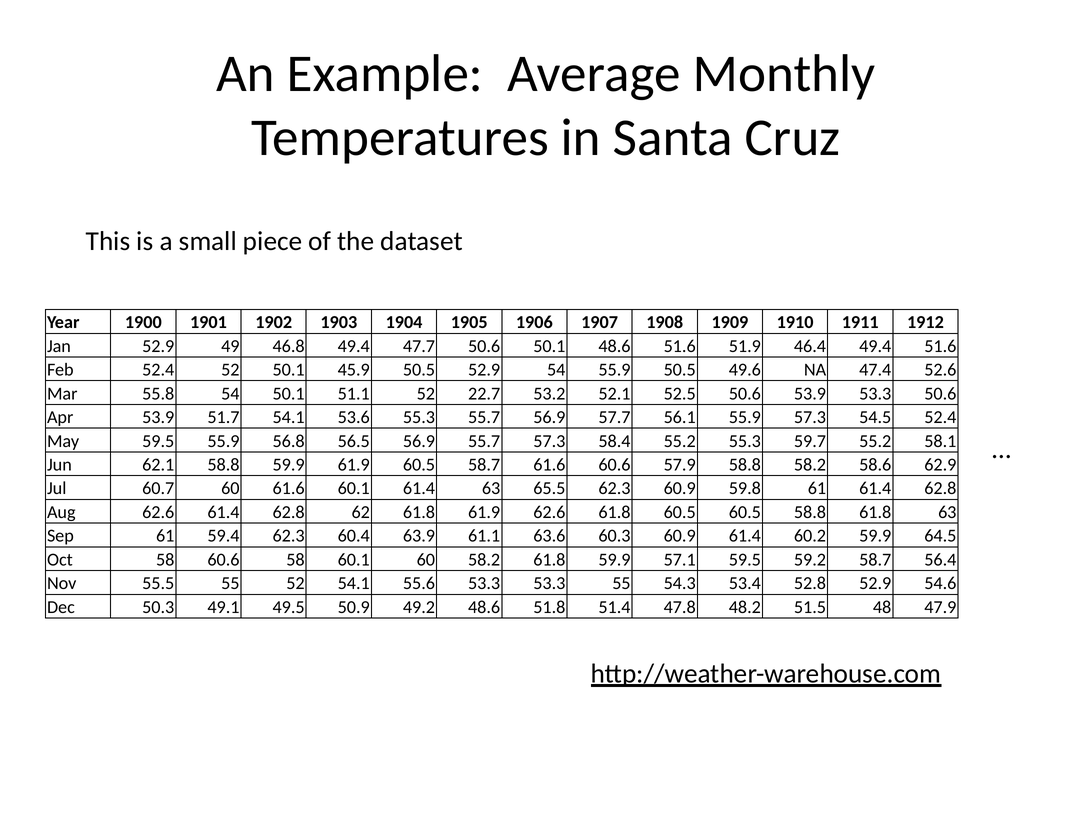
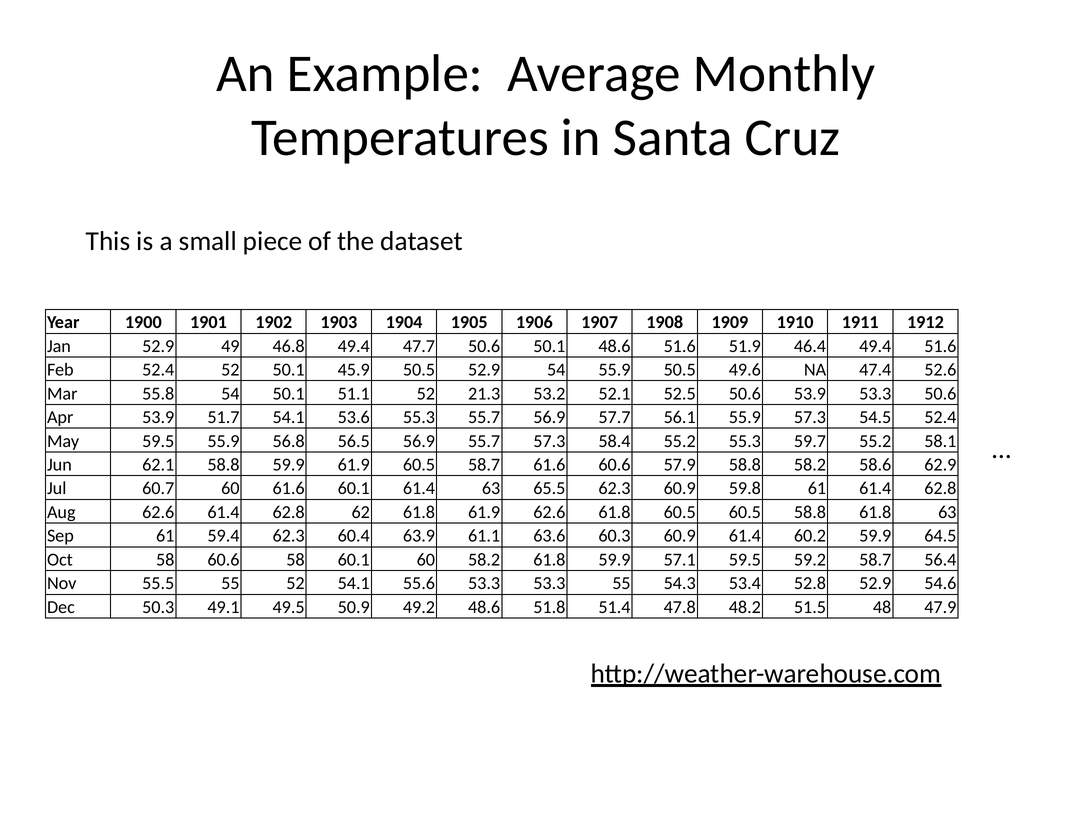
22.7: 22.7 -> 21.3
